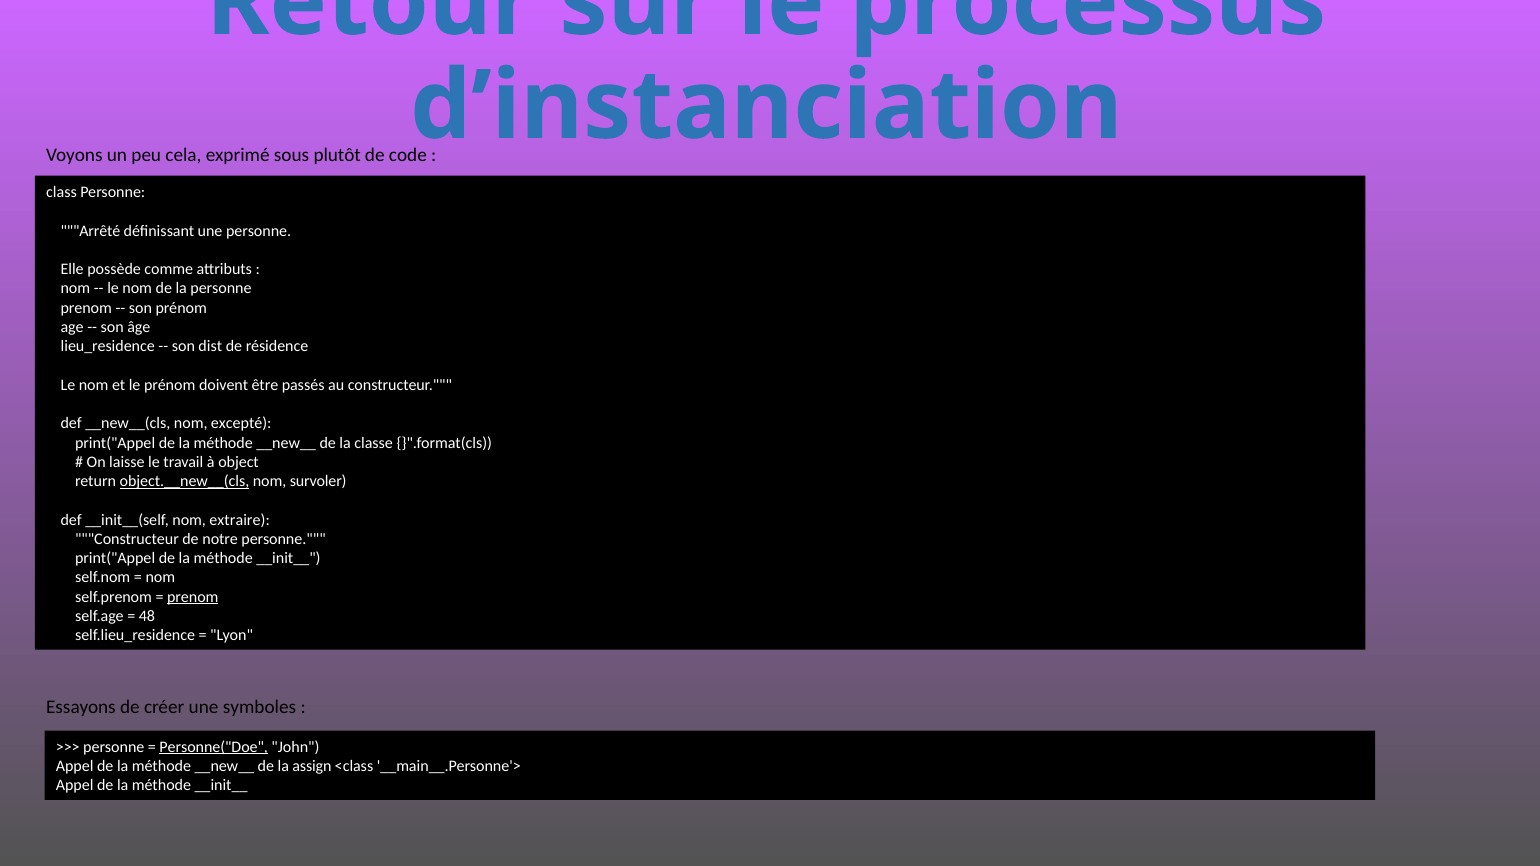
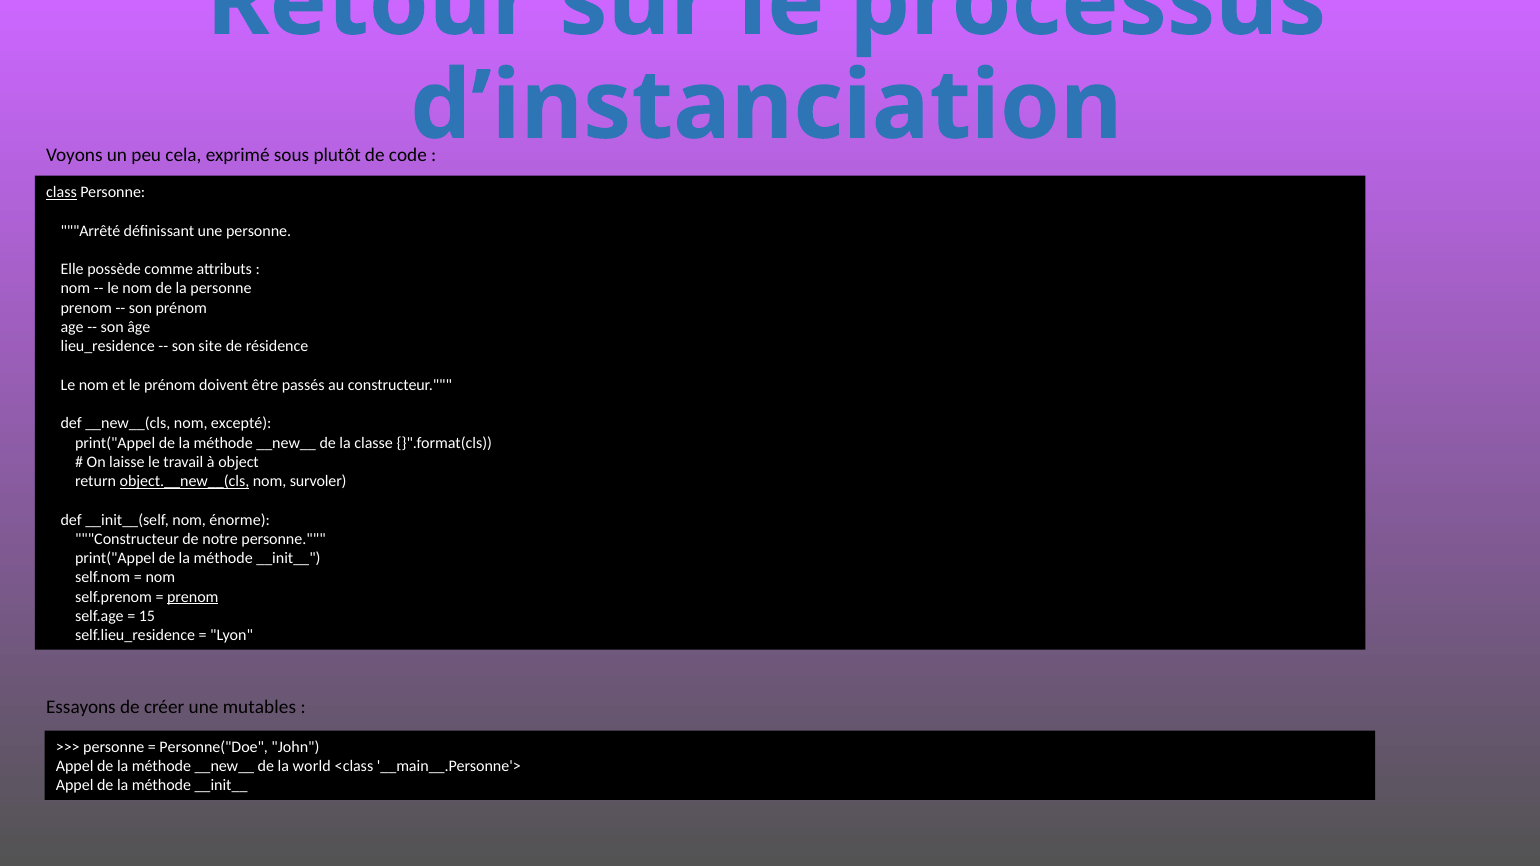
class underline: none -> present
dist: dist -> site
extraire: extraire -> énorme
48: 48 -> 15
symboles: symboles -> mutables
Personne("Doe underline: present -> none
assign: assign -> world
